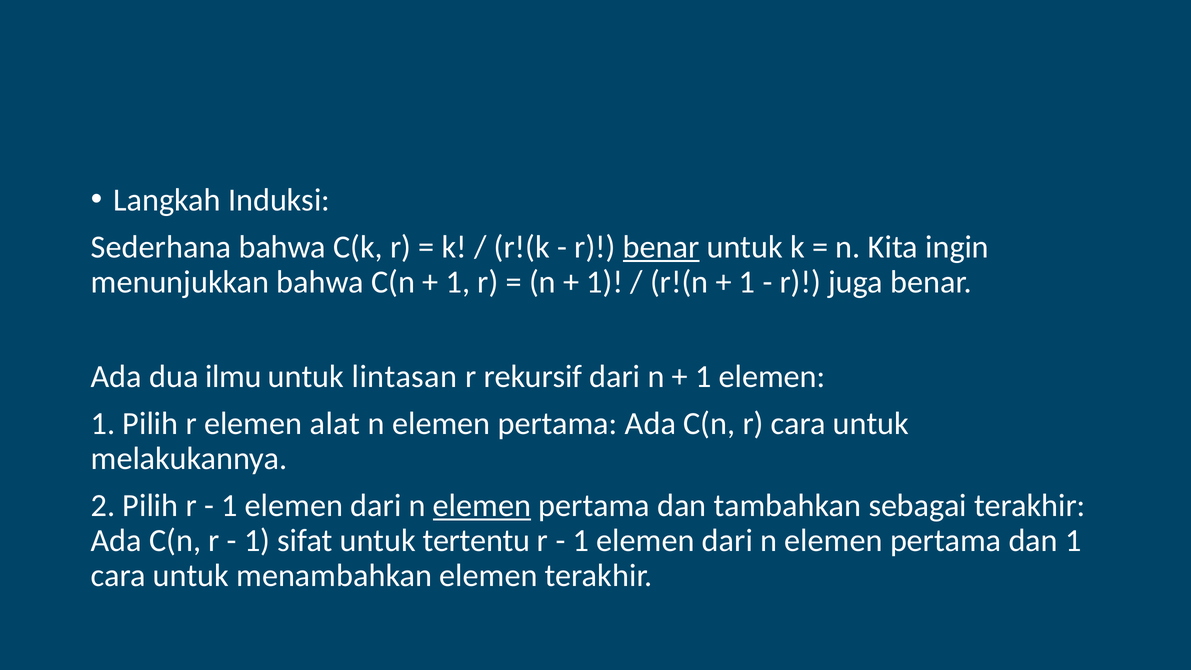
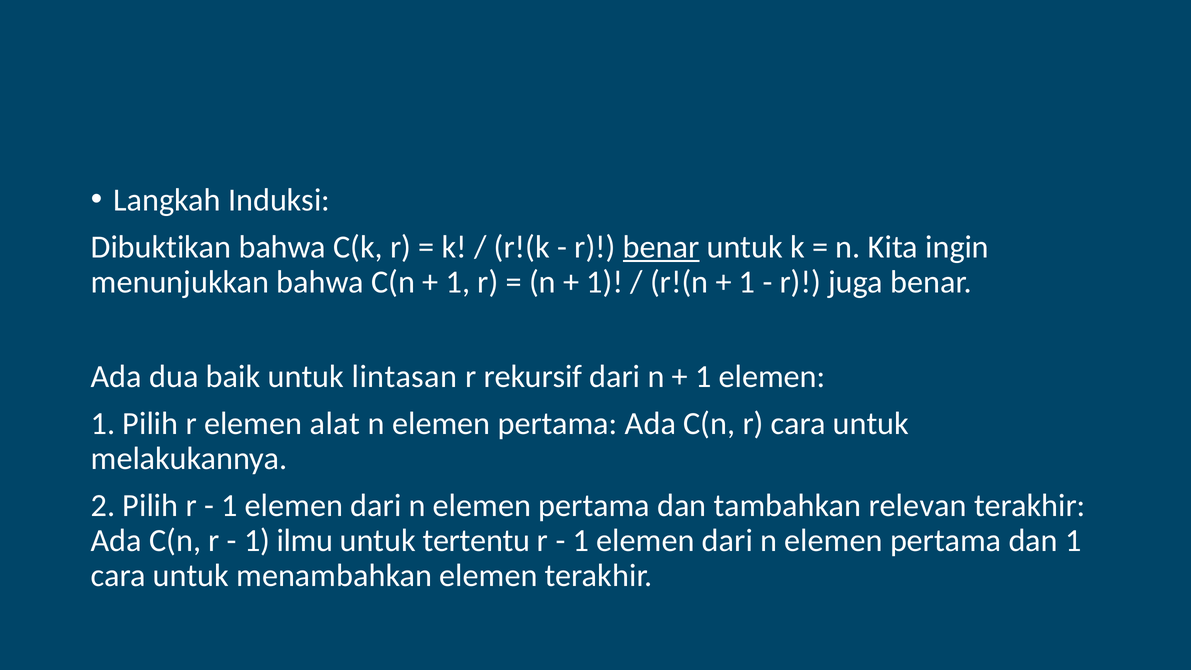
Sederhana: Sederhana -> Dibuktikan
ilmu: ilmu -> baik
elemen at (482, 506) underline: present -> none
sebagai: sebagai -> relevan
sifat: sifat -> ilmu
